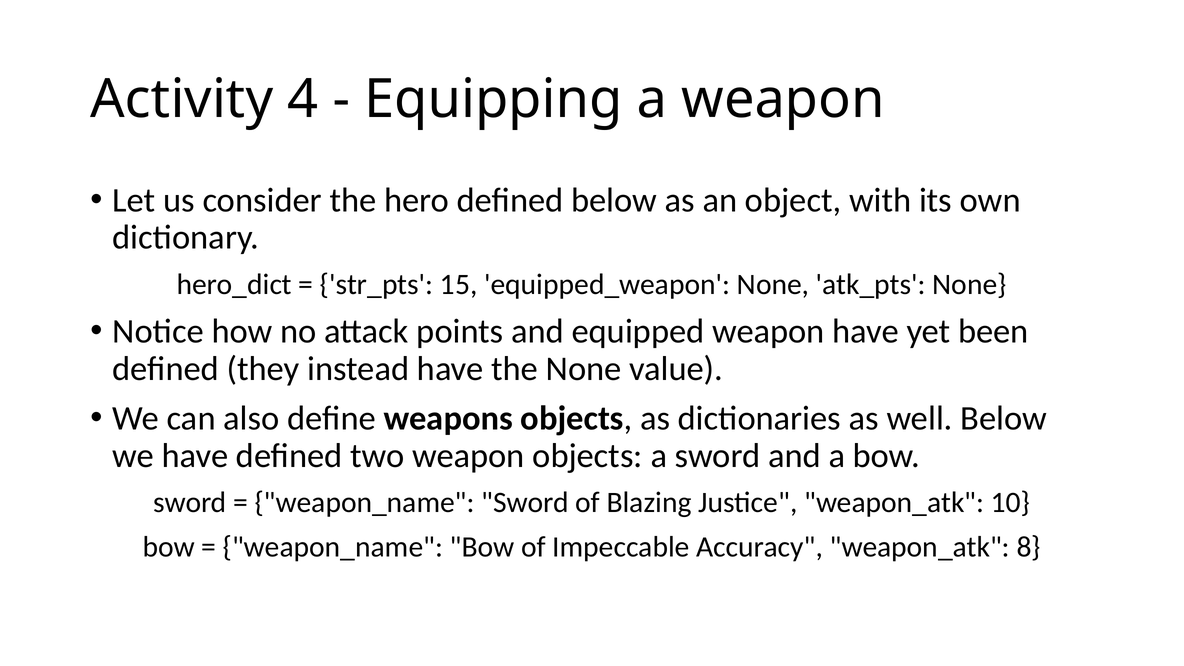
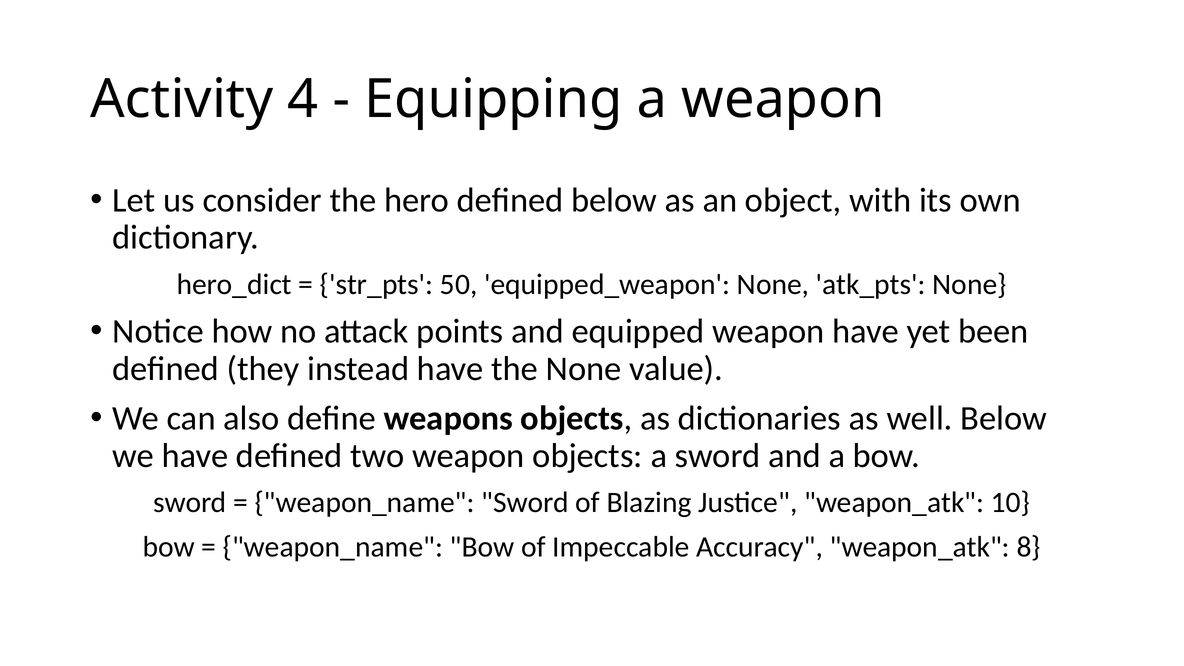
15: 15 -> 50
